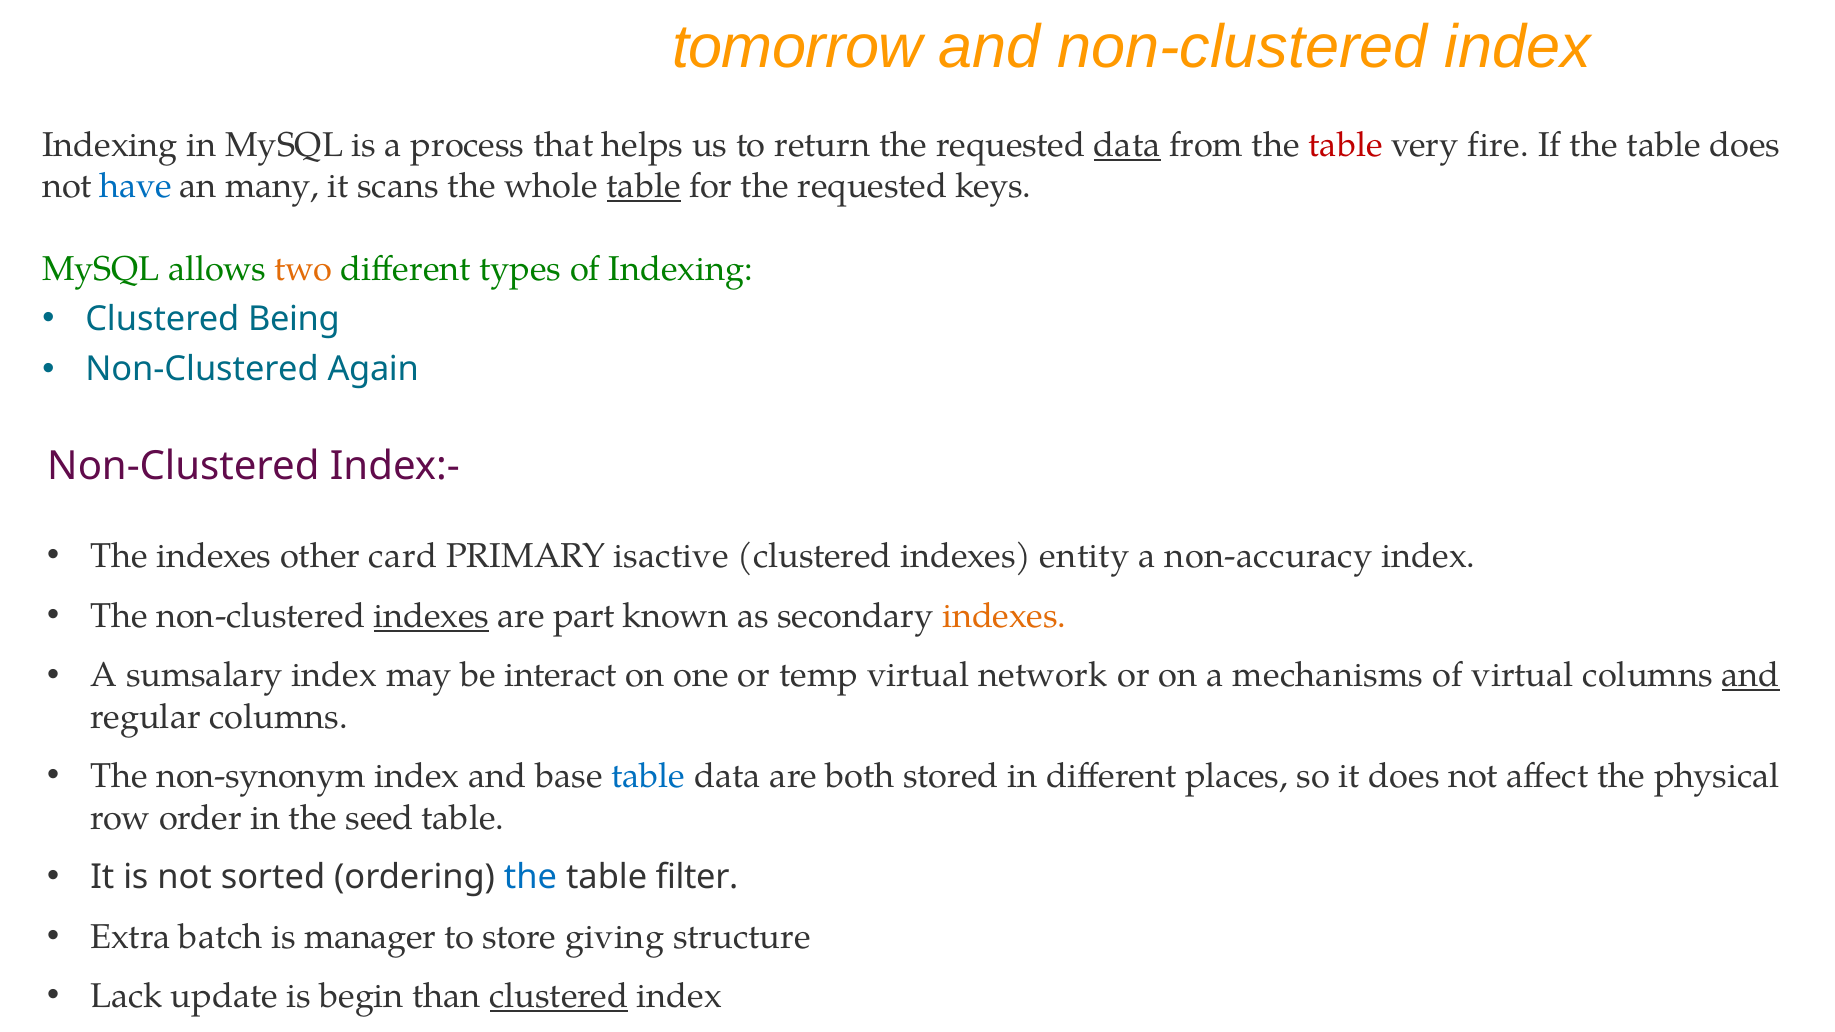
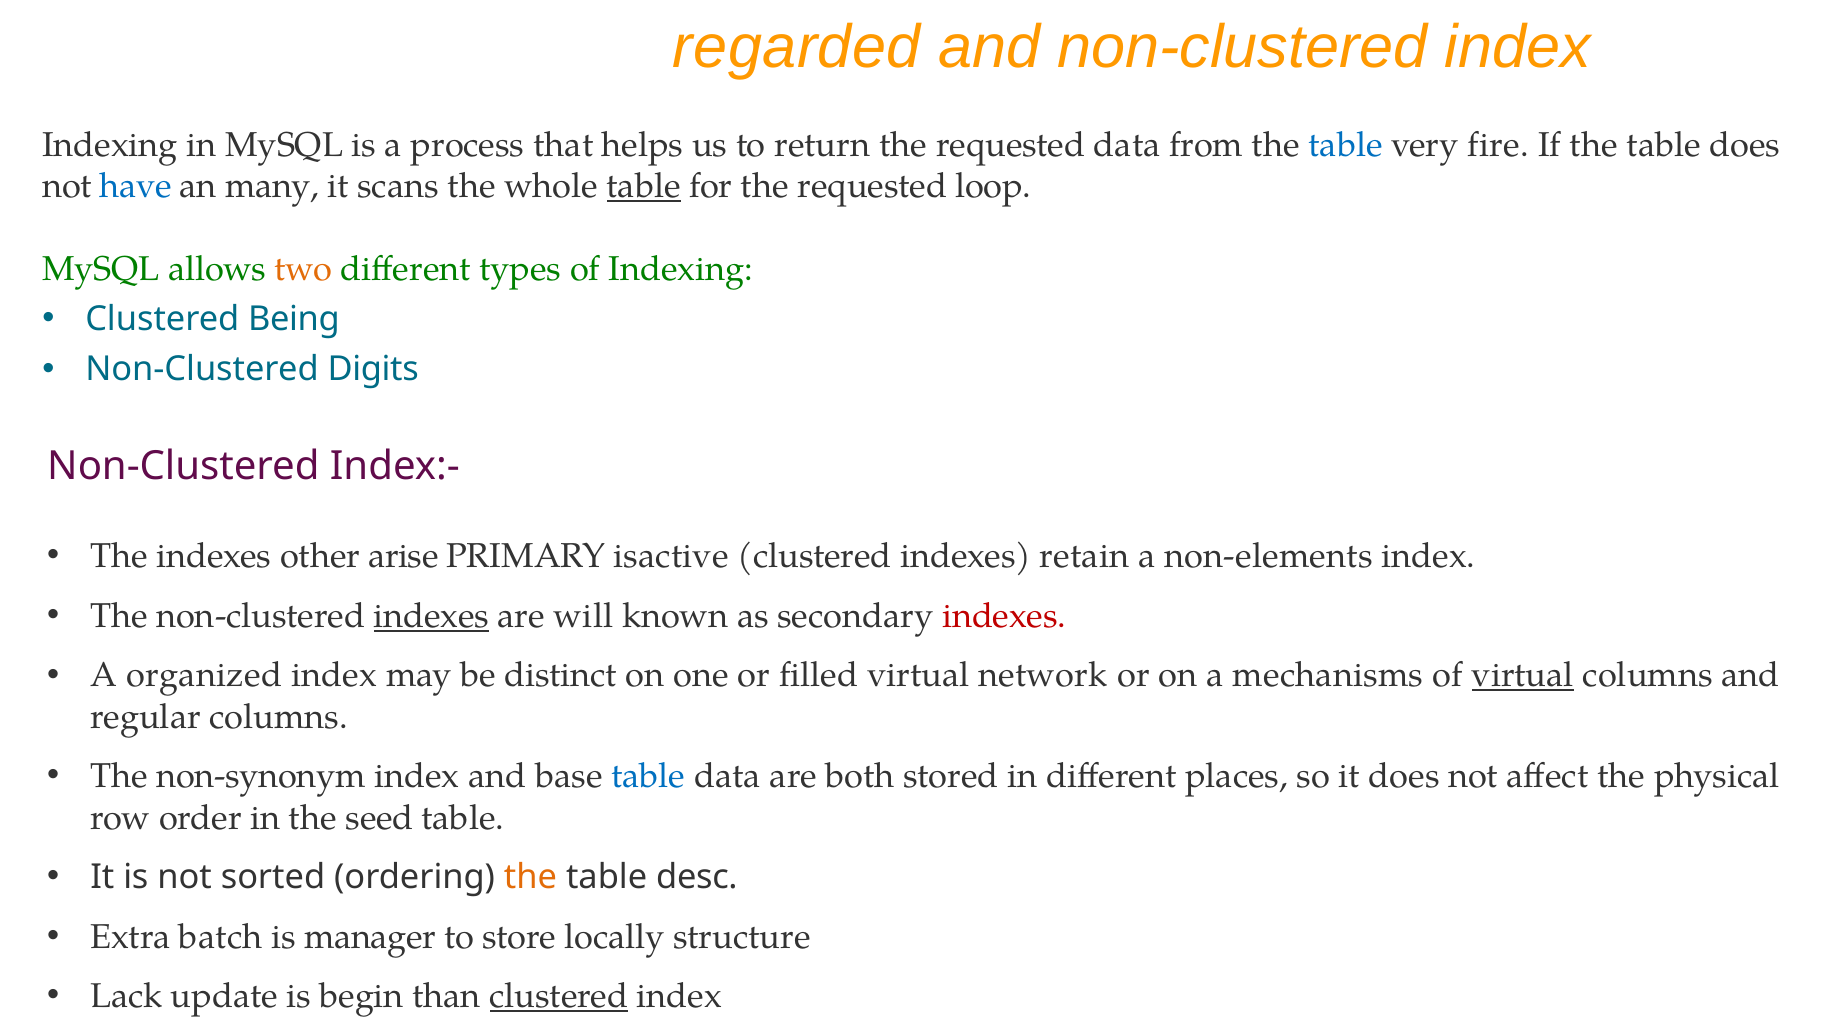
tomorrow: tomorrow -> regarded
data at (1127, 145) underline: present -> none
table at (1346, 145) colour: red -> blue
keys: keys -> loop
Again: Again -> Digits
card: card -> arise
entity: entity -> retain
non-accuracy: non-accuracy -> non-elements
part: part -> will
indexes at (1004, 616) colour: orange -> red
sumsalary: sumsalary -> organized
interact: interact -> distinct
temp: temp -> filled
virtual at (1523, 676) underline: none -> present
and at (1751, 676) underline: present -> none
the at (530, 877) colour: blue -> orange
filter: filter -> desc
giving: giving -> locally
